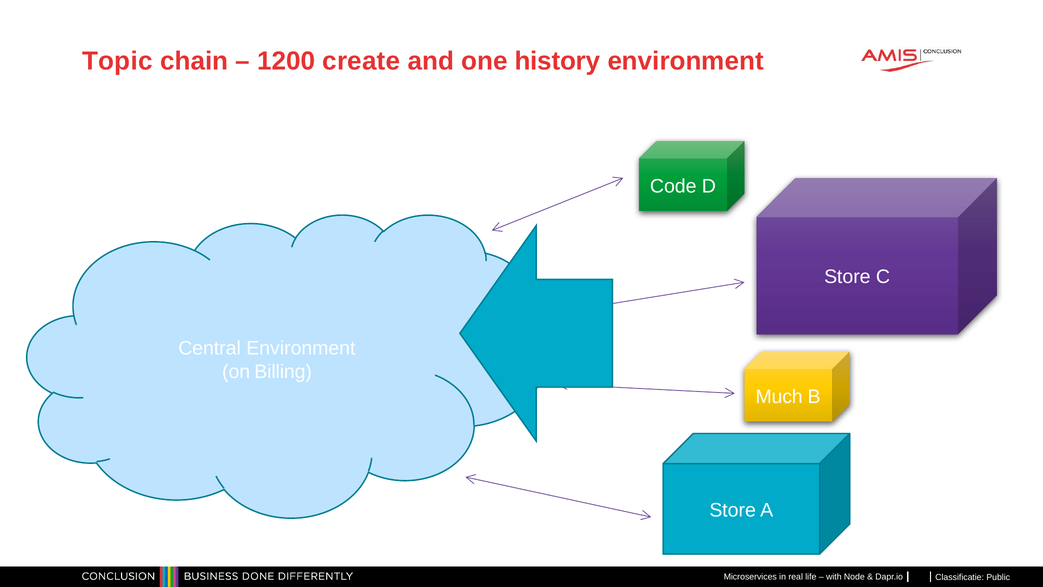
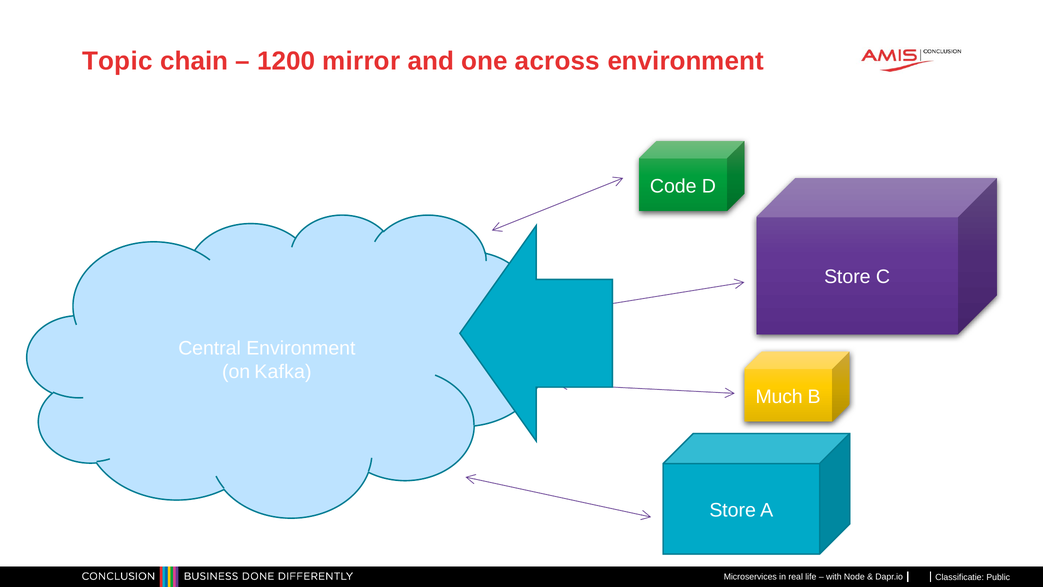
create: create -> mirror
history: history -> across
Billing: Billing -> Kafka
